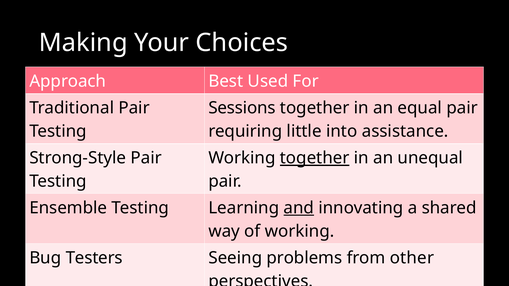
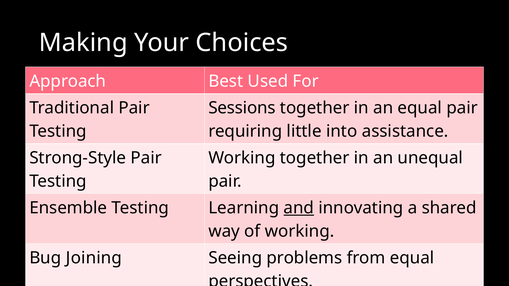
together at (315, 158) underline: present -> none
Testers: Testers -> Joining
from other: other -> equal
